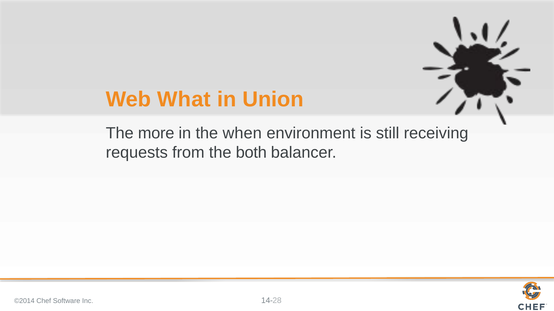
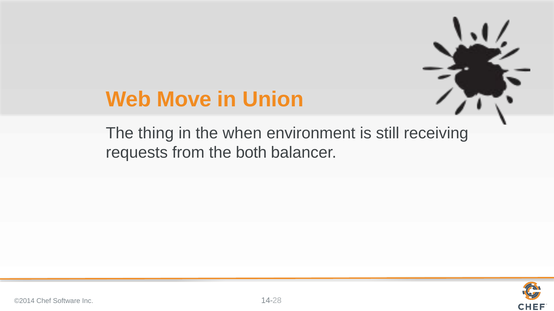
What: What -> Move
more: more -> thing
